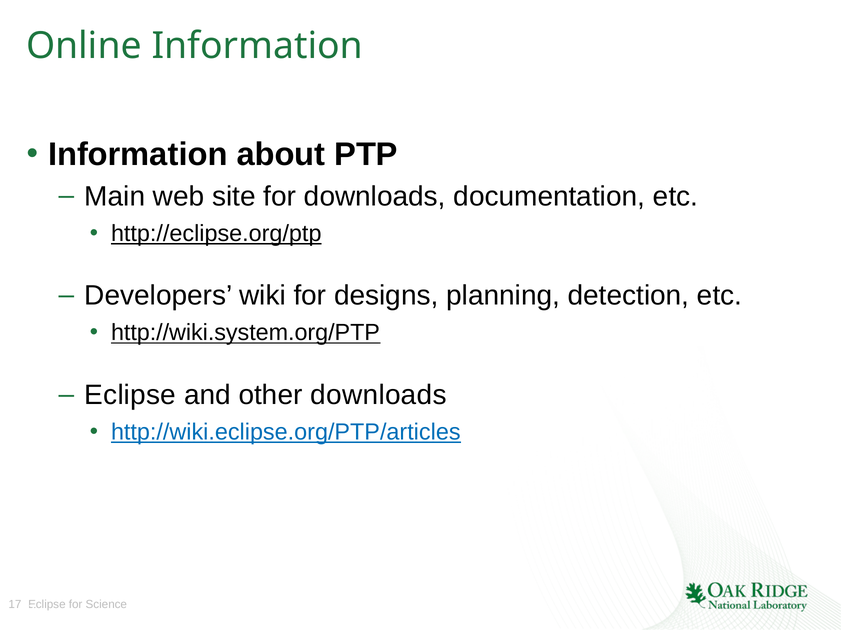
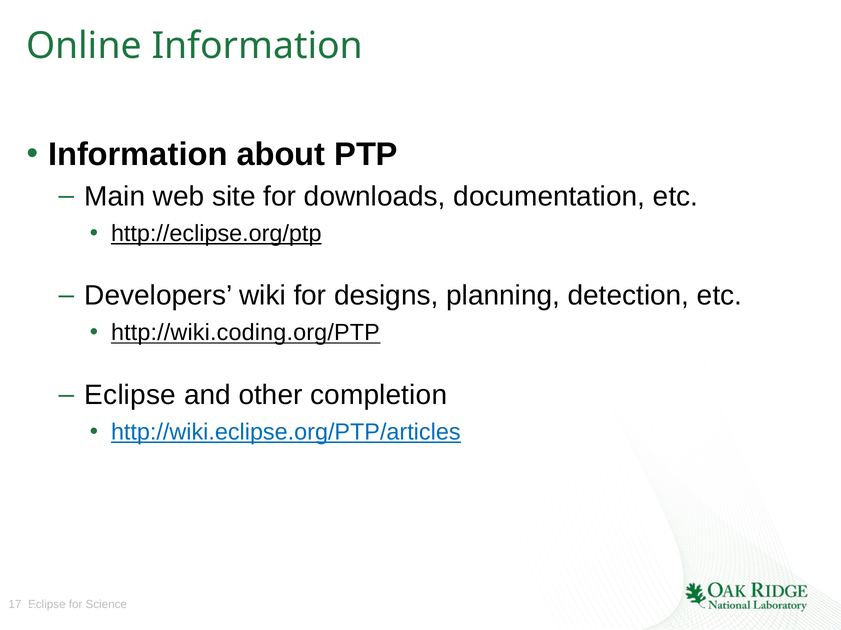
http://wiki.system.org/PTP: http://wiki.system.org/PTP -> http://wiki.coding.org/PTP
other downloads: downloads -> completion
